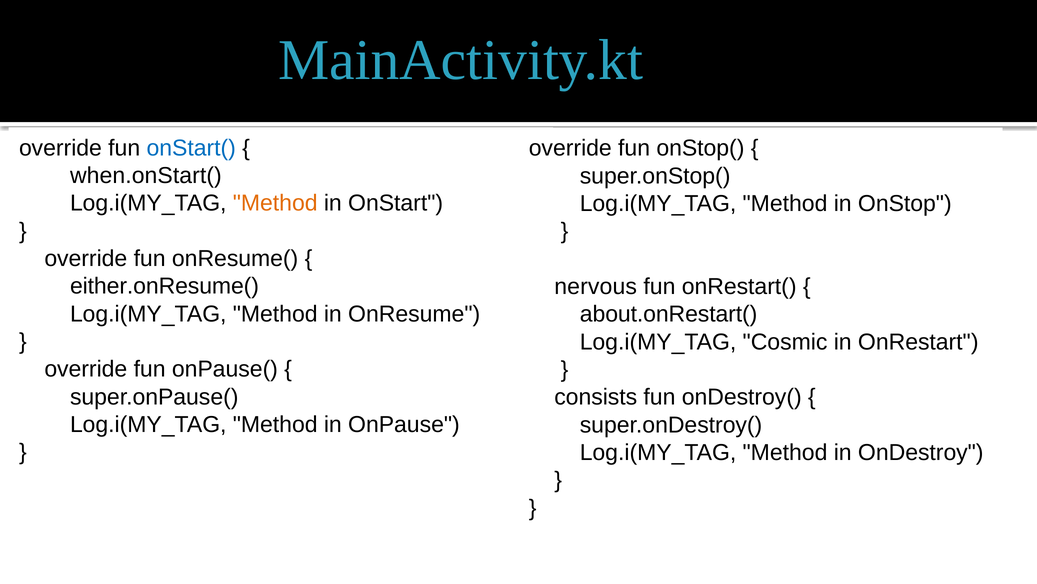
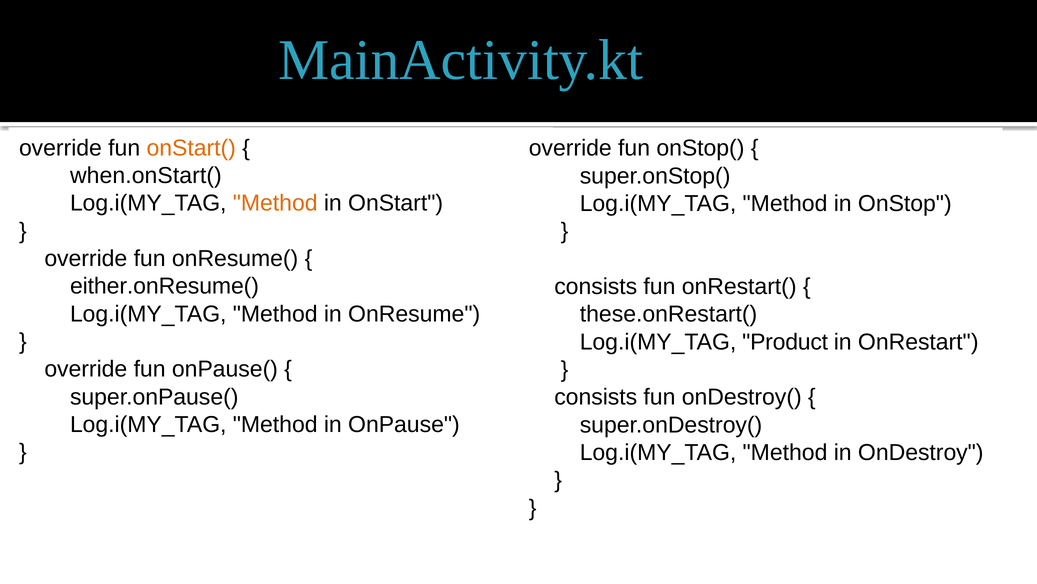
onStart( colour: blue -> orange
nervous at (596, 286): nervous -> consists
about.onRestart(: about.onRestart( -> these.onRestart(
Cosmic: Cosmic -> Product
